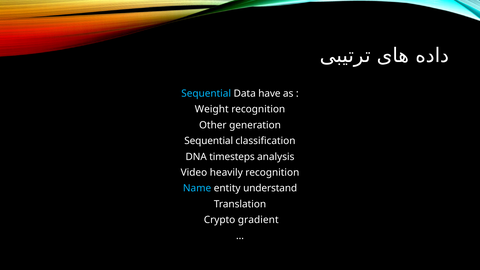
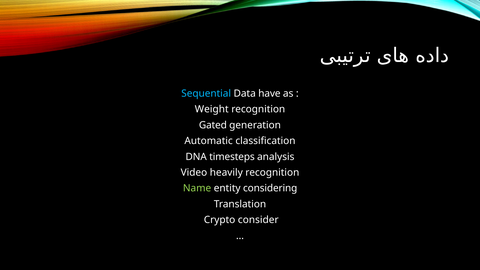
Other: Other -> Gated
Sequential at (209, 141): Sequential -> Automatic
Name colour: light blue -> light green
understand: understand -> considering
gradient: gradient -> consider
